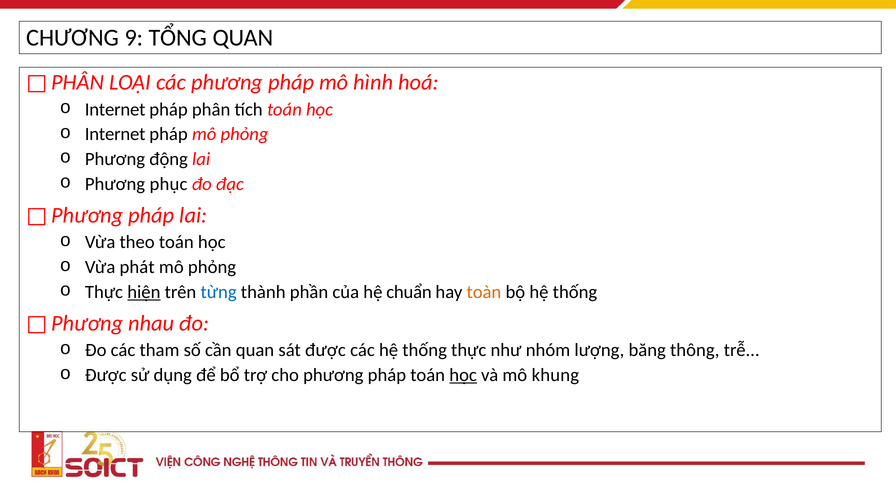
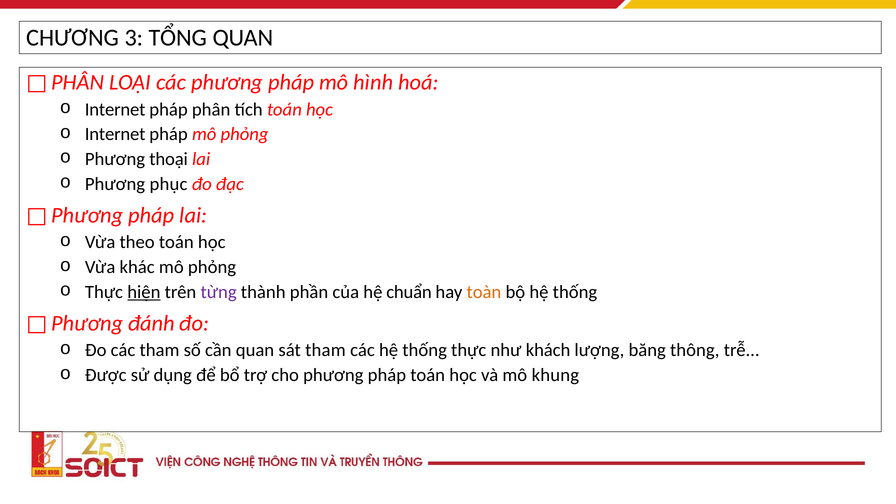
9: 9 -> 3
động: động -> thoại
phát: phát -> khác
từng colour: blue -> purple
nhau: nhau -> đánh
sát được: được -> tham
nhóm: nhóm -> khách
học at (463, 375) underline: present -> none
